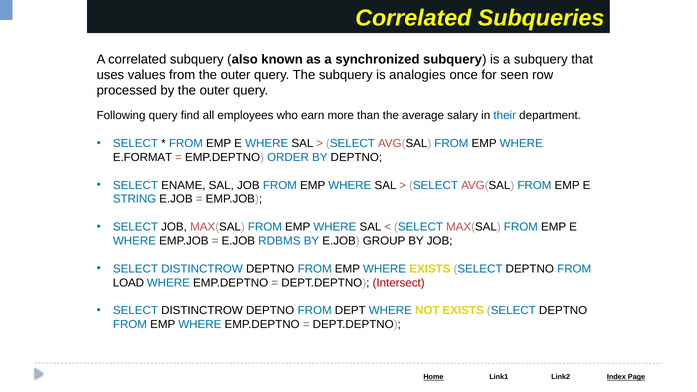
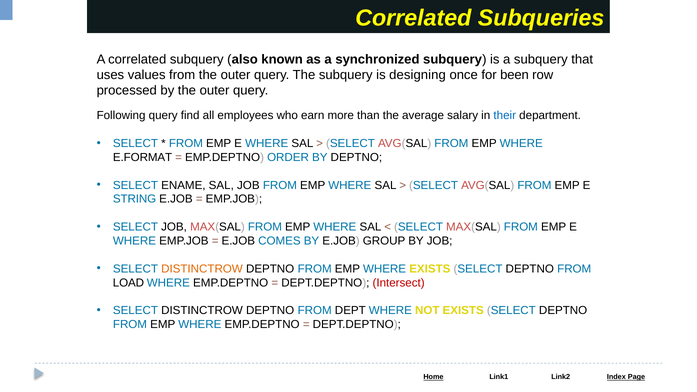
analogies: analogies -> designing
seen: seen -> been
RDBMS: RDBMS -> COMES
DISTINCTROW at (202, 269) colour: blue -> orange
